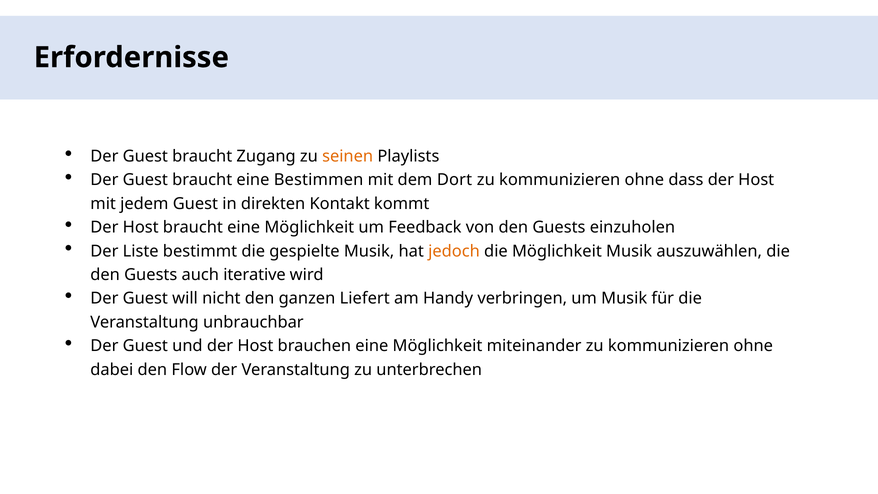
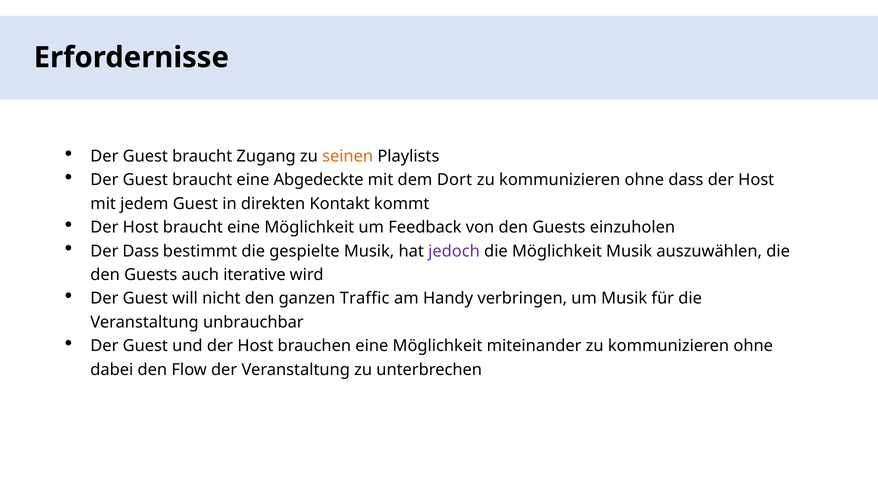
Bestimmen: Bestimmen -> Abgedeckte
Der Liste: Liste -> Dass
jedoch colour: orange -> purple
Liefert: Liefert -> Traffic
